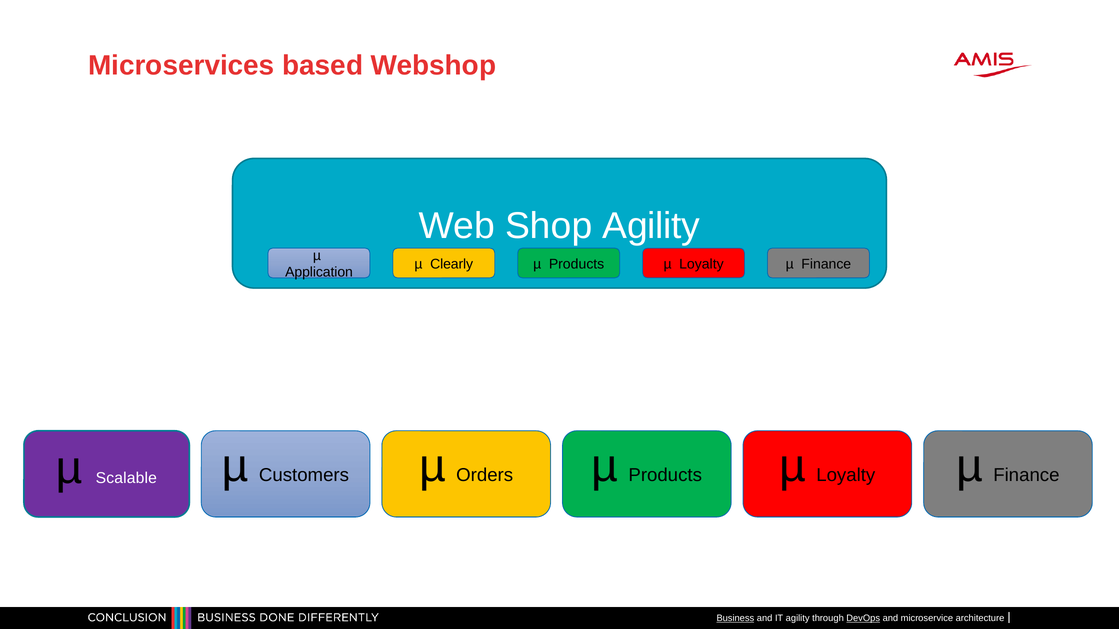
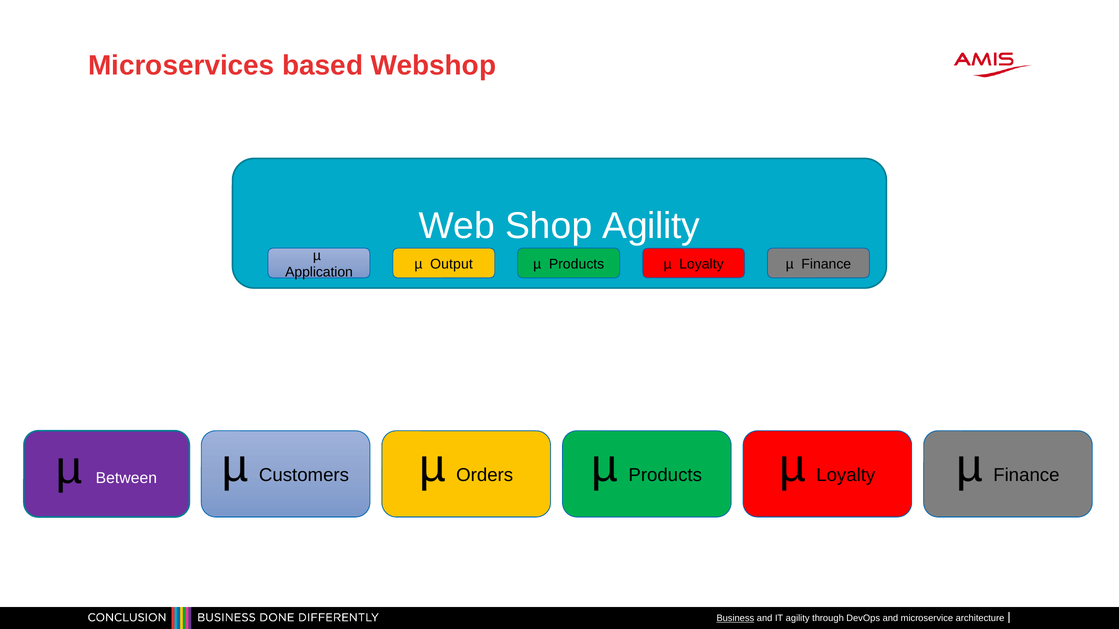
Clearly: Clearly -> Output
Scalable: Scalable -> Between
DevOps underline: present -> none
